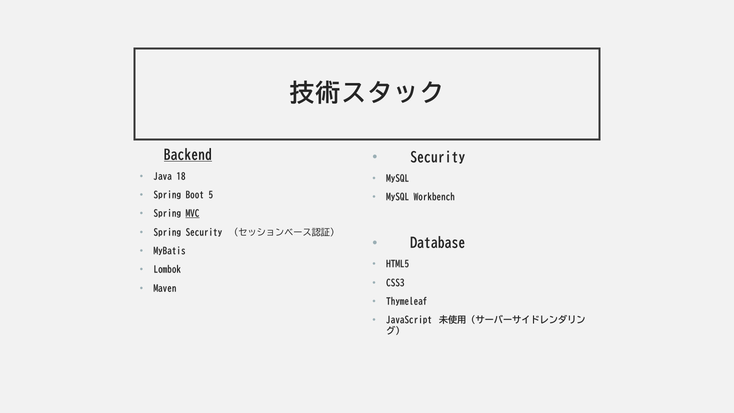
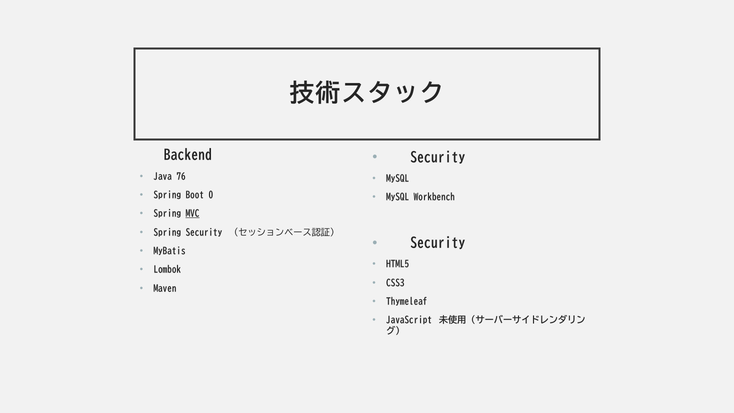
Backend underline: present -> none
18: 18 -> 76
5: 5 -> 0
Database at (438, 243): Database -> Security
